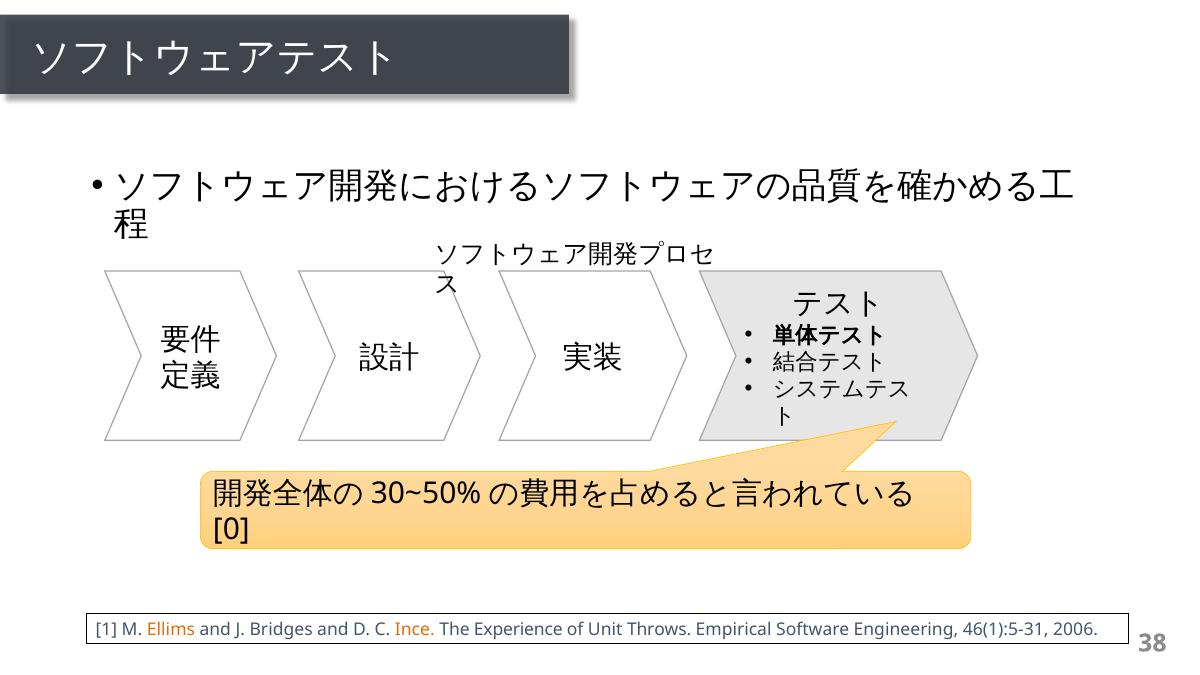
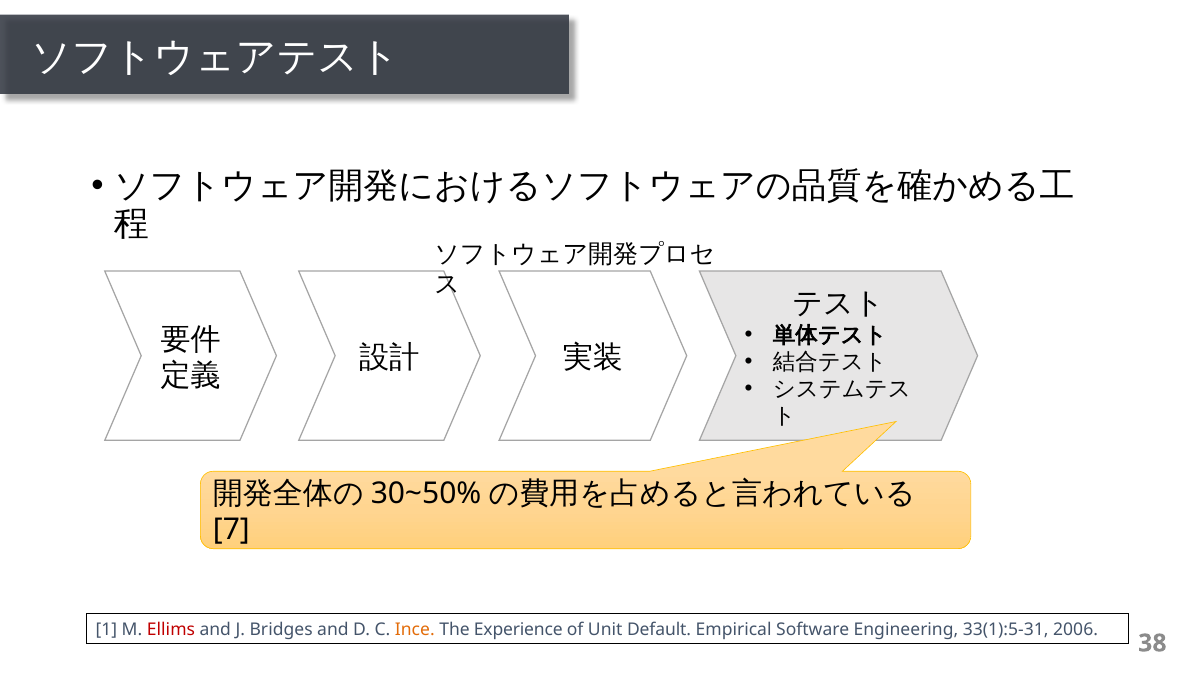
0: 0 -> 7
Ellims colour: orange -> red
Throws: Throws -> Default
46(1):5-31: 46(1):5-31 -> 33(1):5-31
